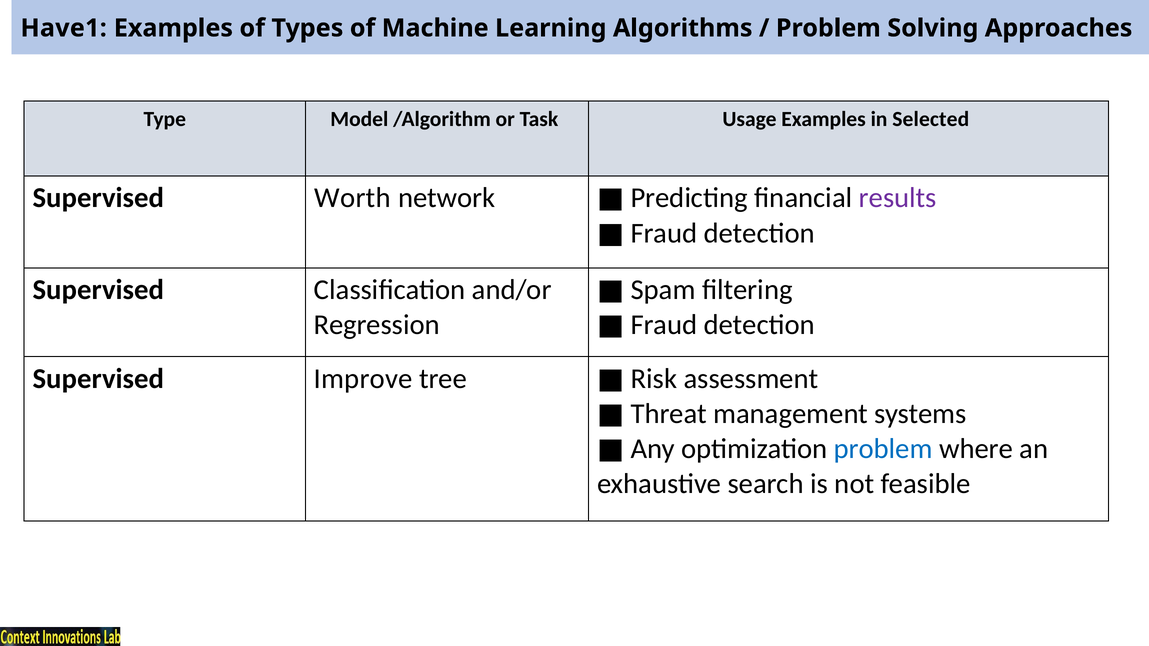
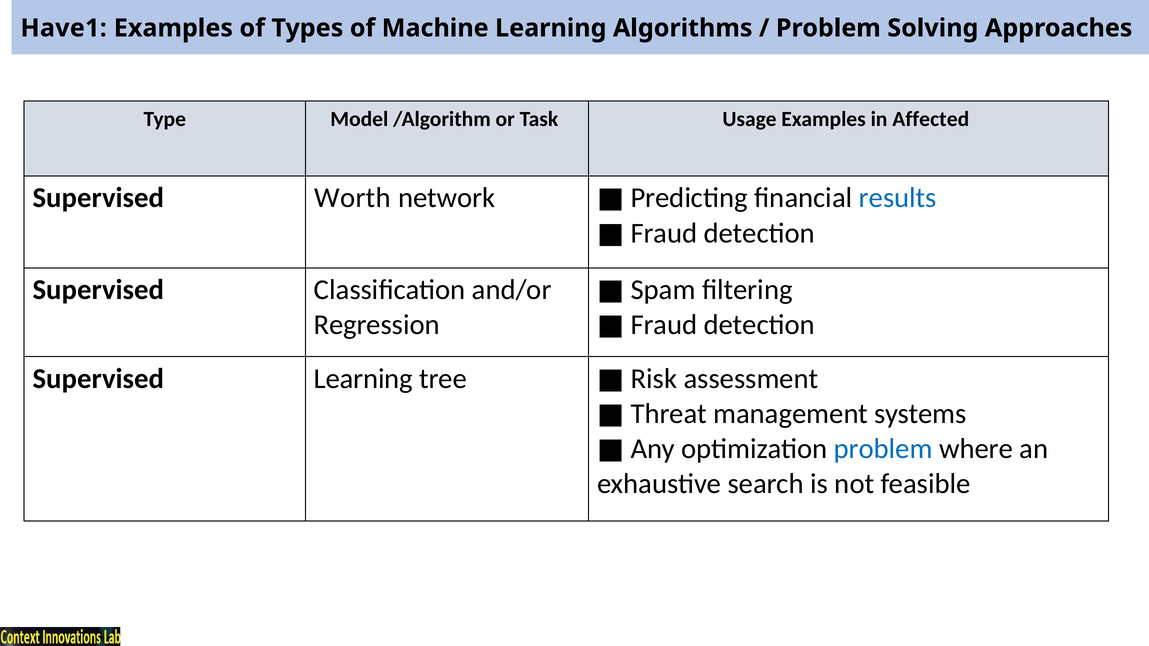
Selected: Selected -> Affected
results colour: purple -> blue
Supervised Improve: Improve -> Learning
